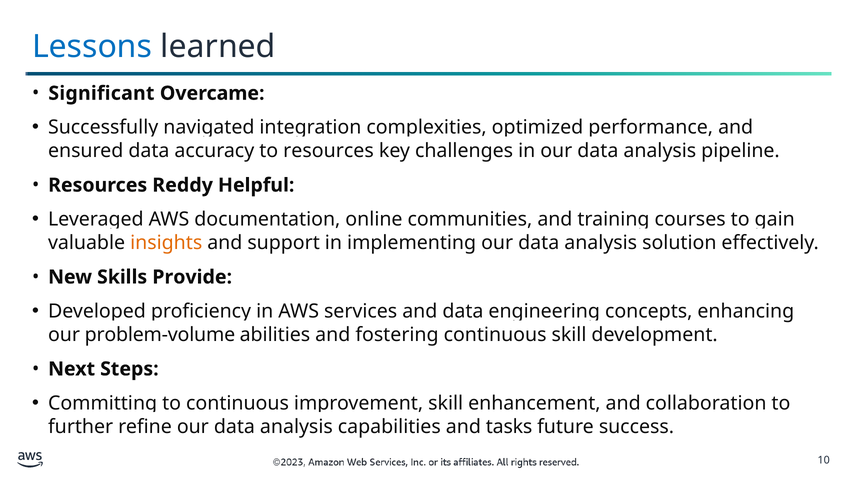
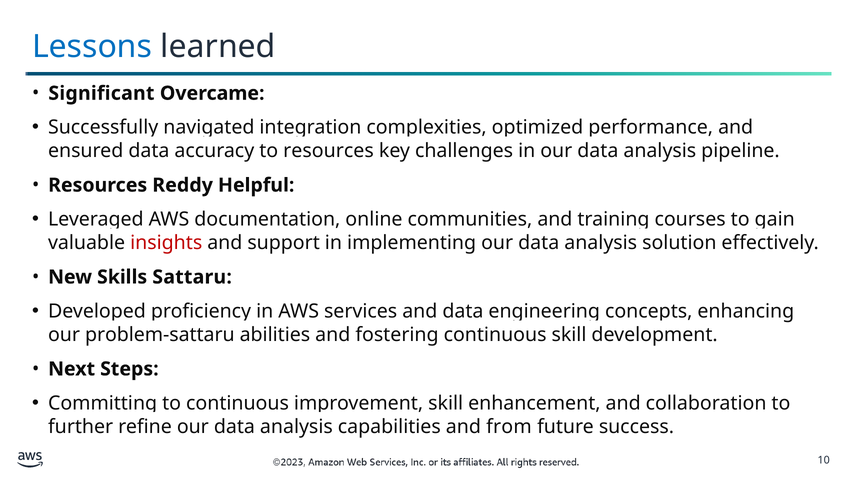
insights colour: orange -> red
Provide: Provide -> Sattaru
problem-volume: problem-volume -> problem-sattaru
tasks: tasks -> from
